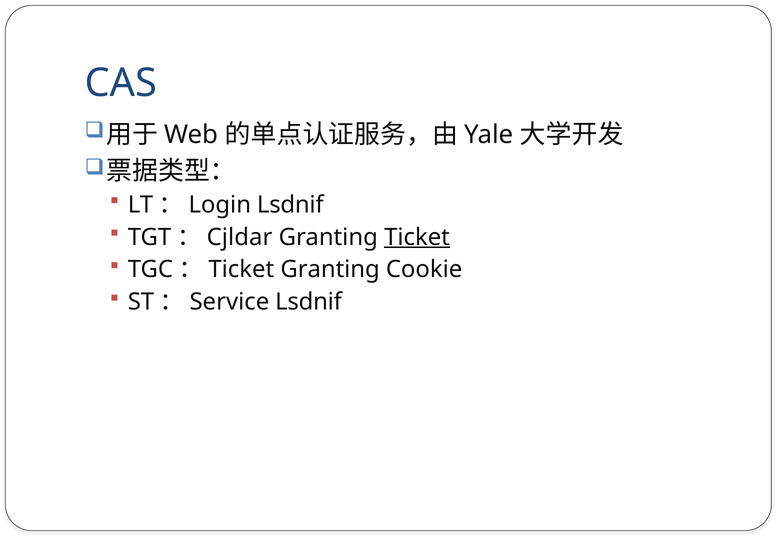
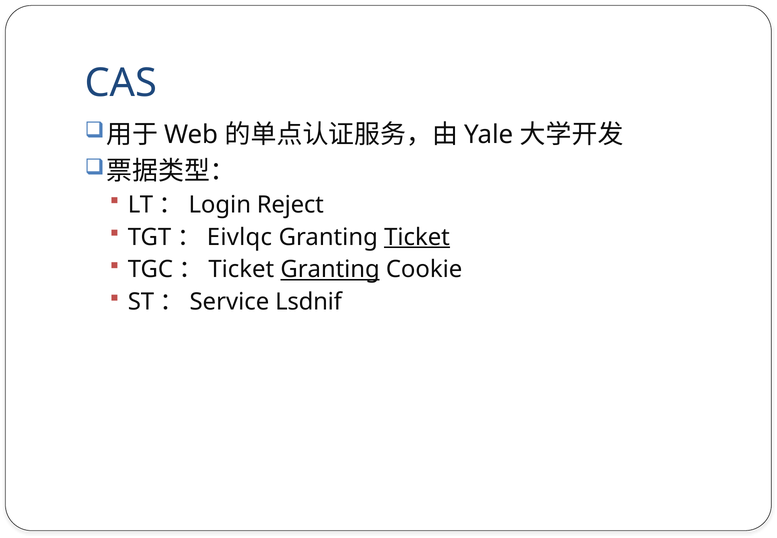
Lsdnif at (290, 205): Lsdnif -> Reject
Cjldar: Cjldar -> Eivlqc
Granting at (330, 270) underline: none -> present
